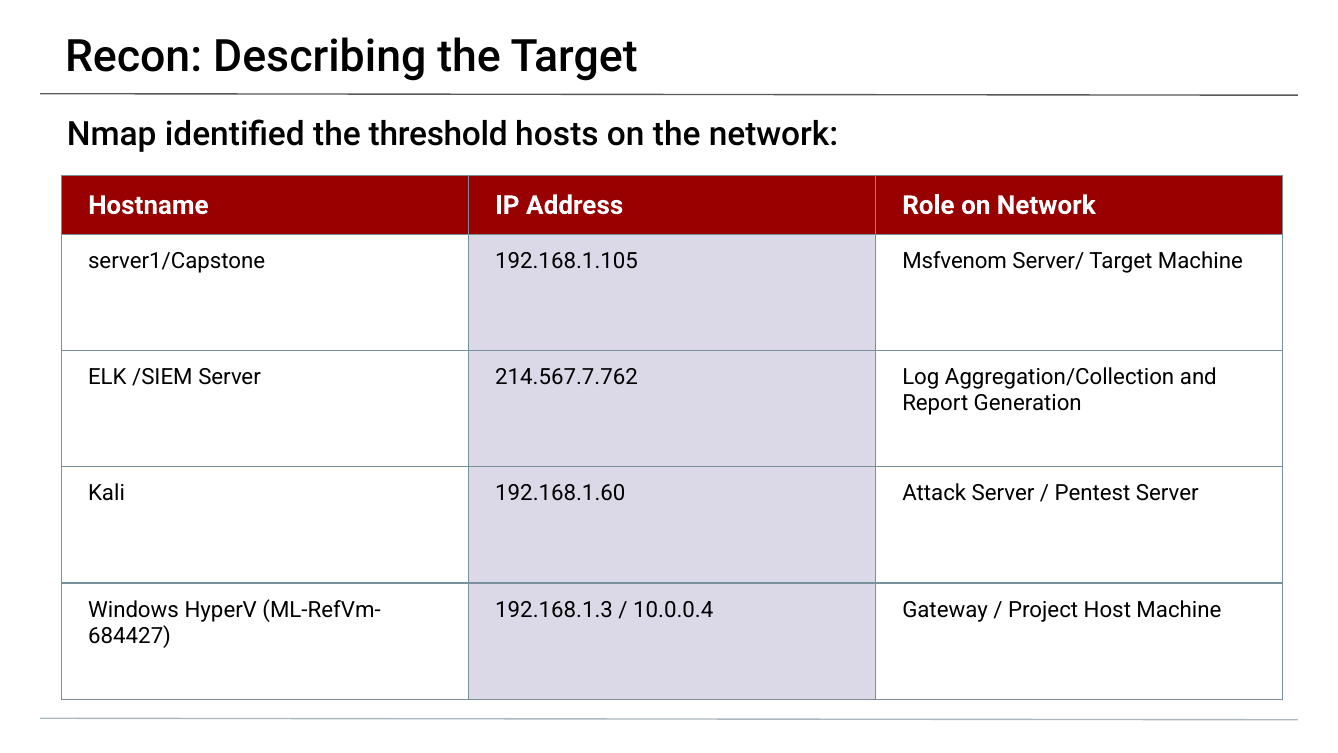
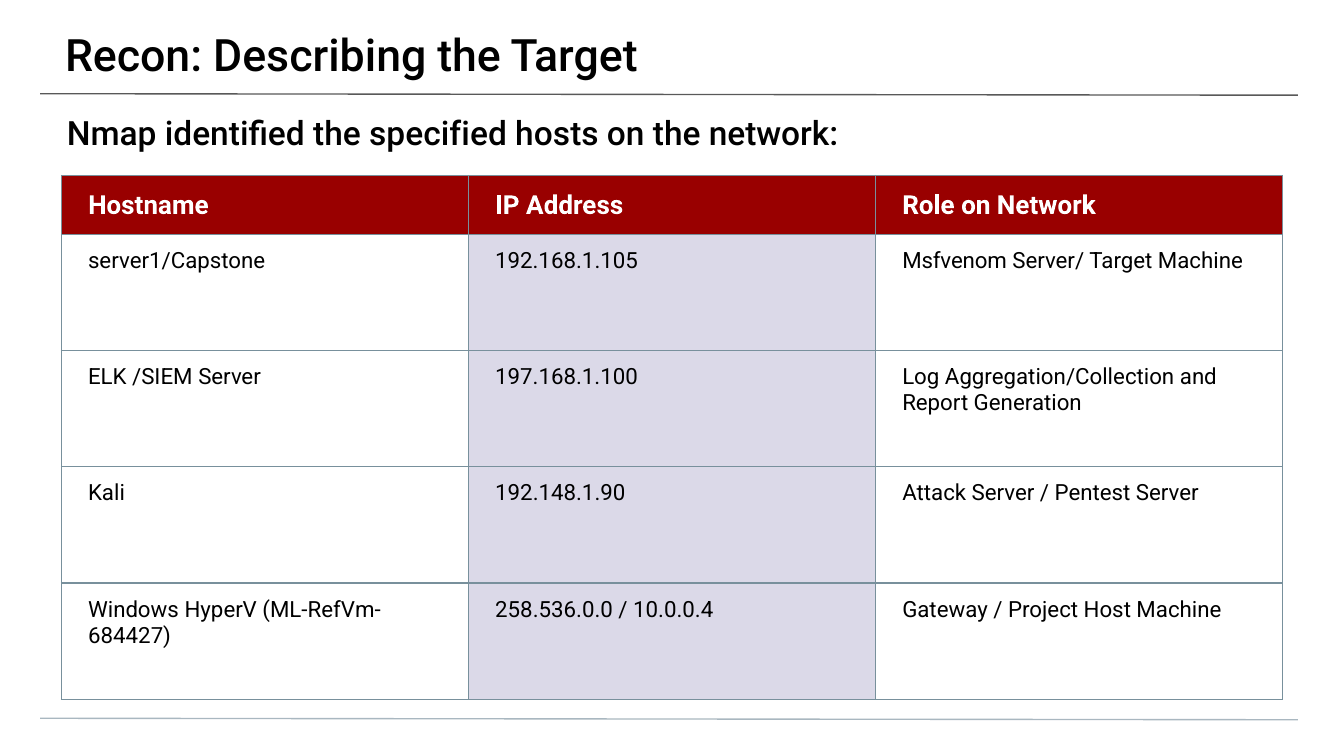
threshold: threshold -> specified
214.567.7.762: 214.567.7.762 -> 197.168.1.100
192.168.1.60: 192.168.1.60 -> 192.148.1.90
192.168.1.3: 192.168.1.3 -> 258.536.0.0
